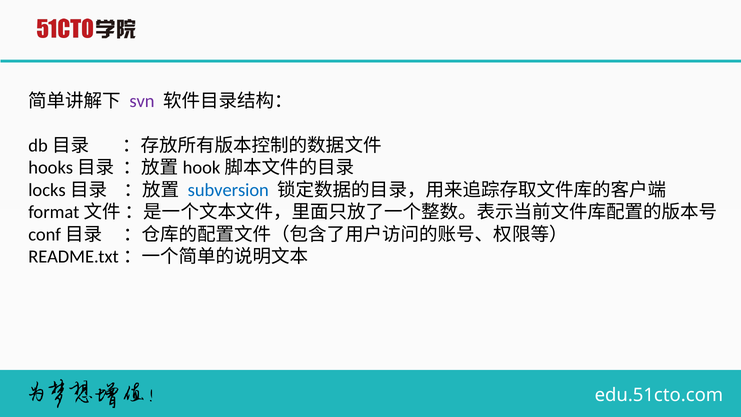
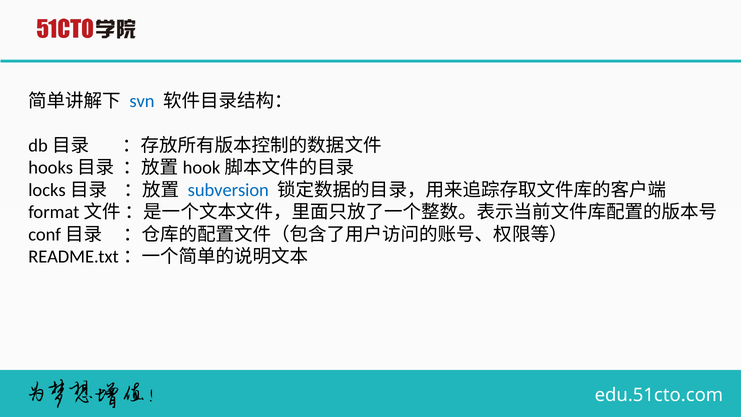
svn colour: purple -> blue
